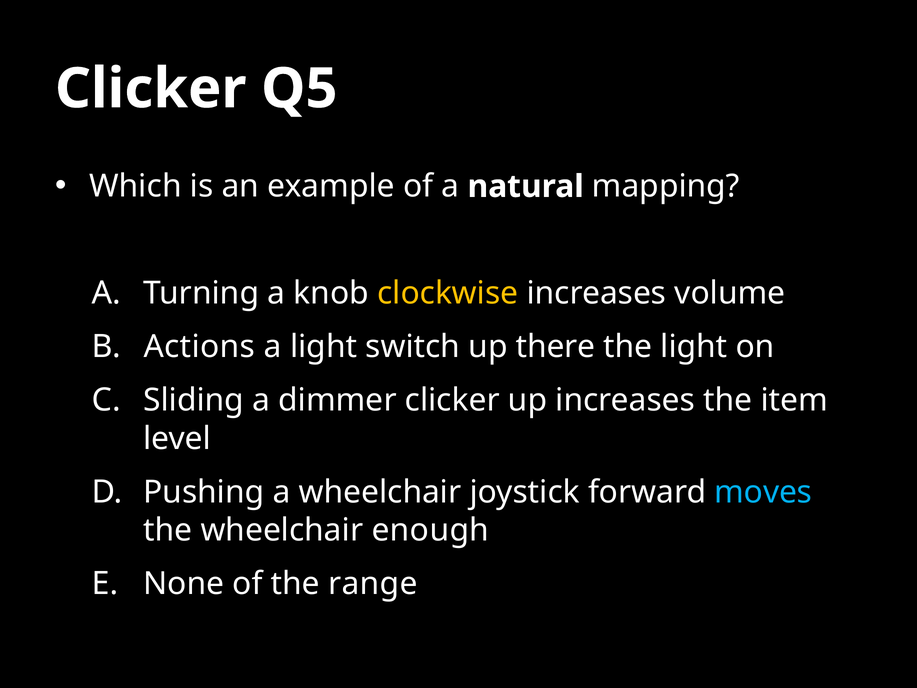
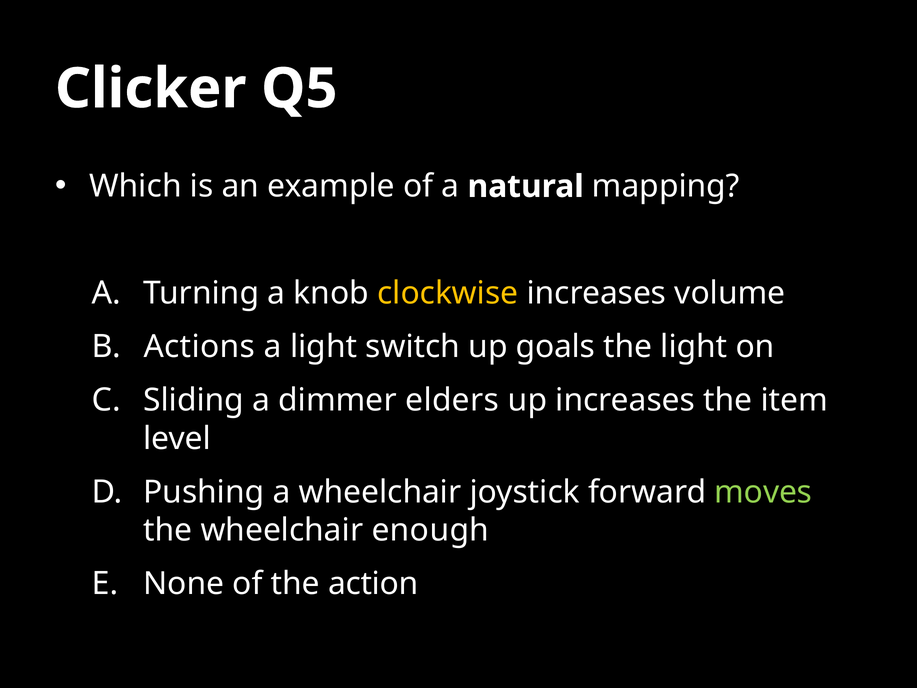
there: there -> goals
dimmer clicker: clicker -> elders
moves colour: light blue -> light green
range: range -> action
